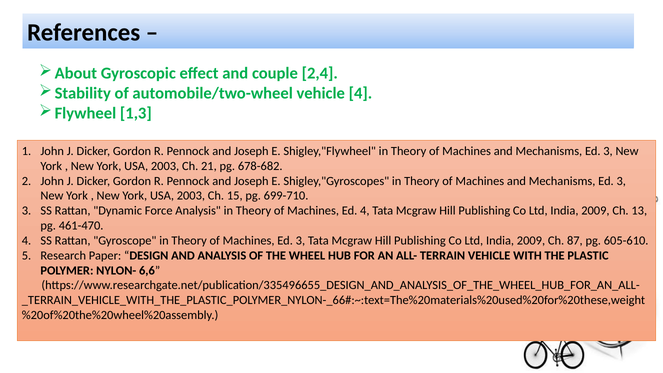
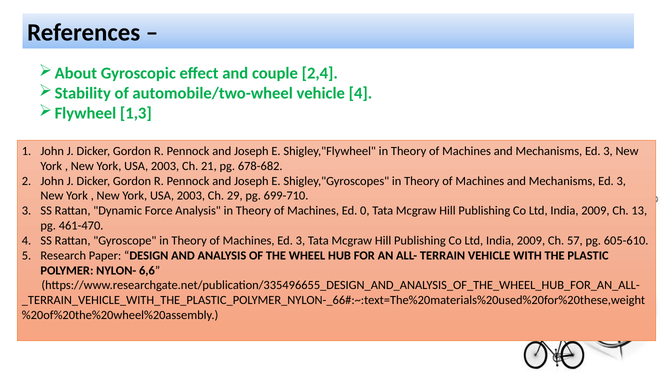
15: 15 -> 29
Ed 4: 4 -> 0
87: 87 -> 57
